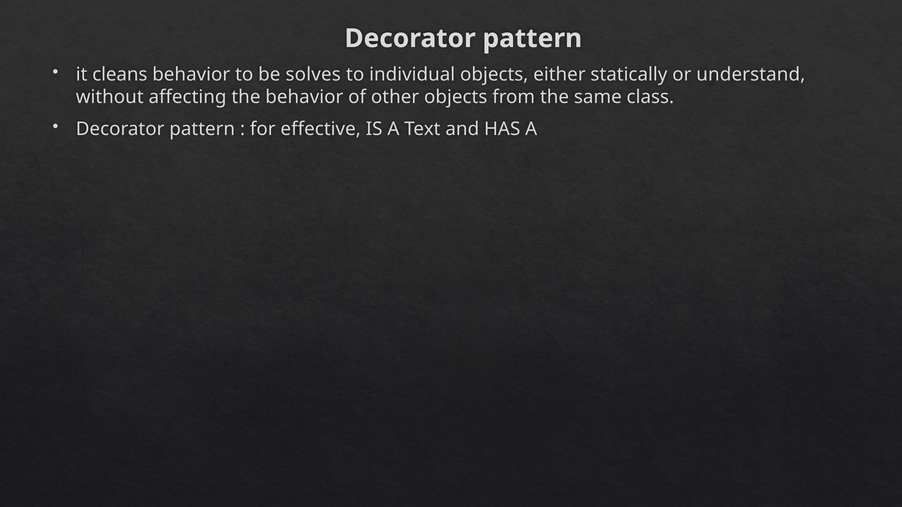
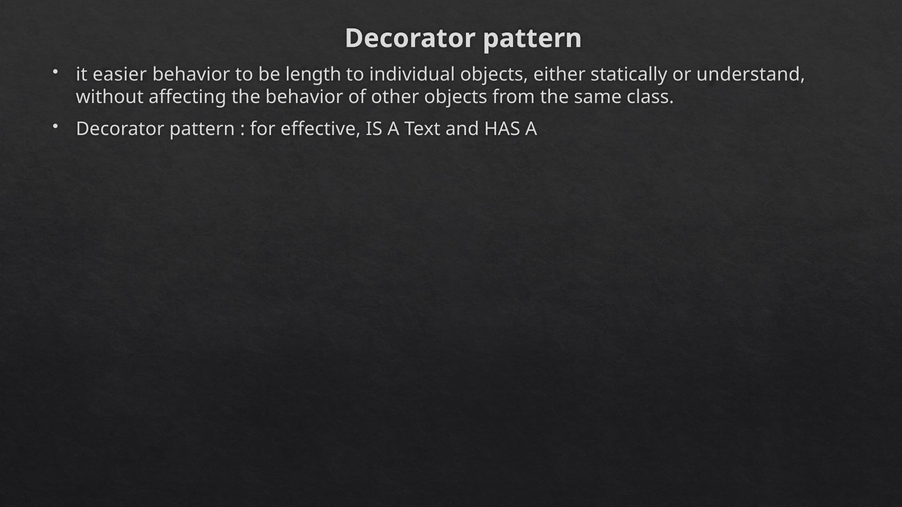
cleans: cleans -> easier
solves: solves -> length
